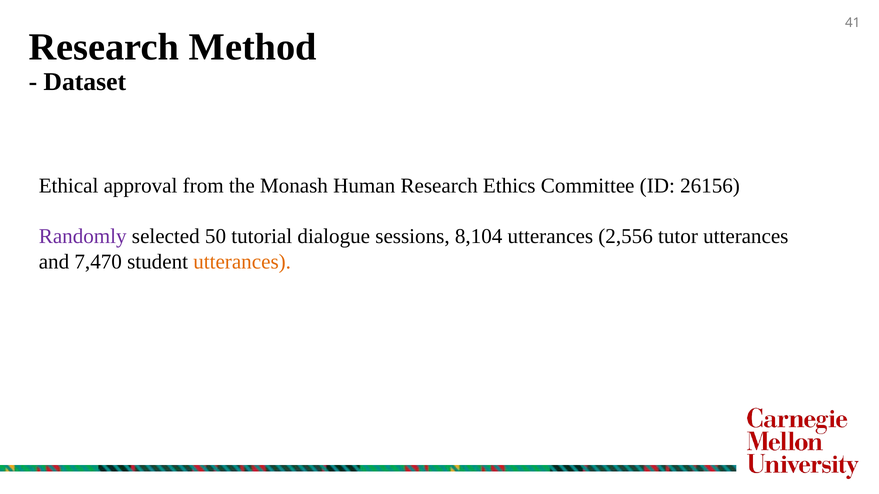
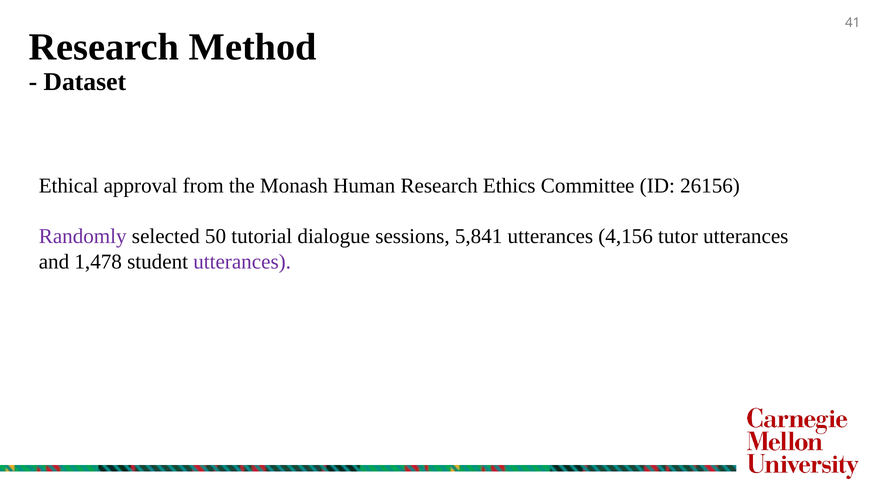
8,104: 8,104 -> 5,841
2,556: 2,556 -> 4,156
7,470: 7,470 -> 1,478
utterances at (242, 262) colour: orange -> purple
